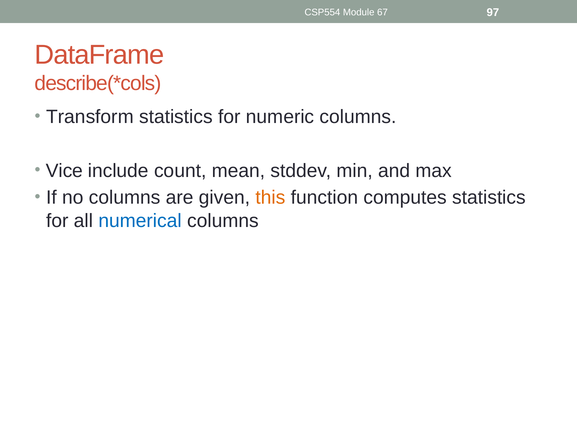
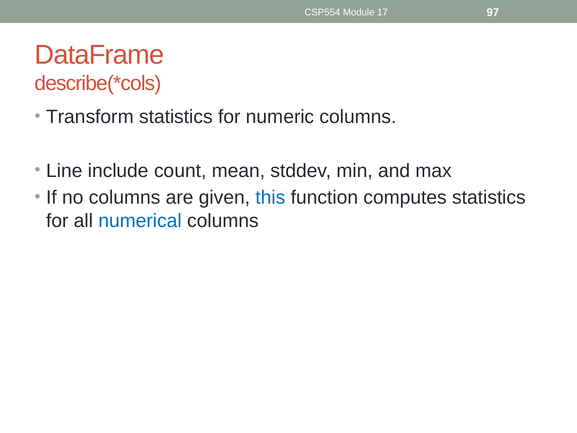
67: 67 -> 17
Vice: Vice -> Line
this colour: orange -> blue
